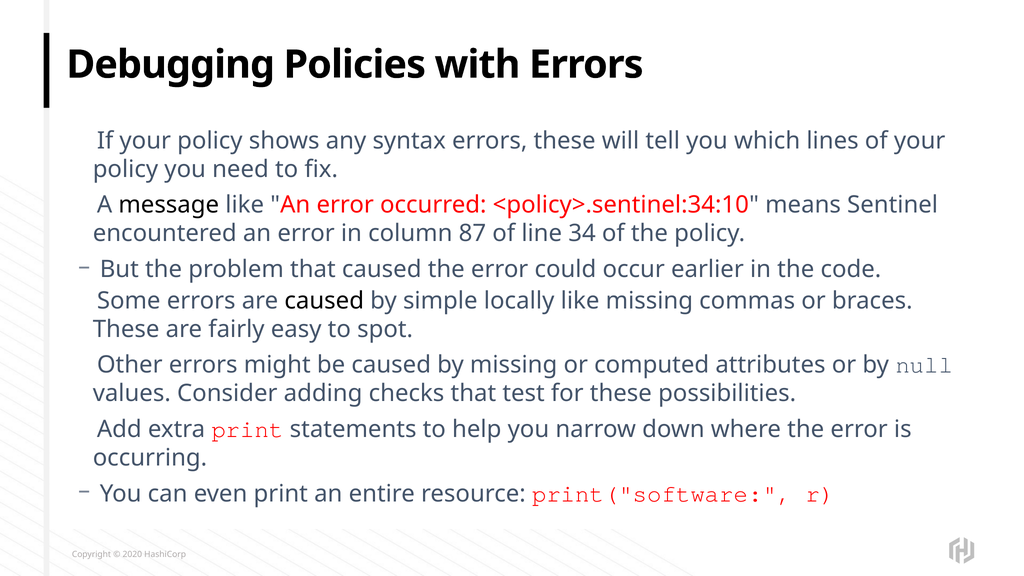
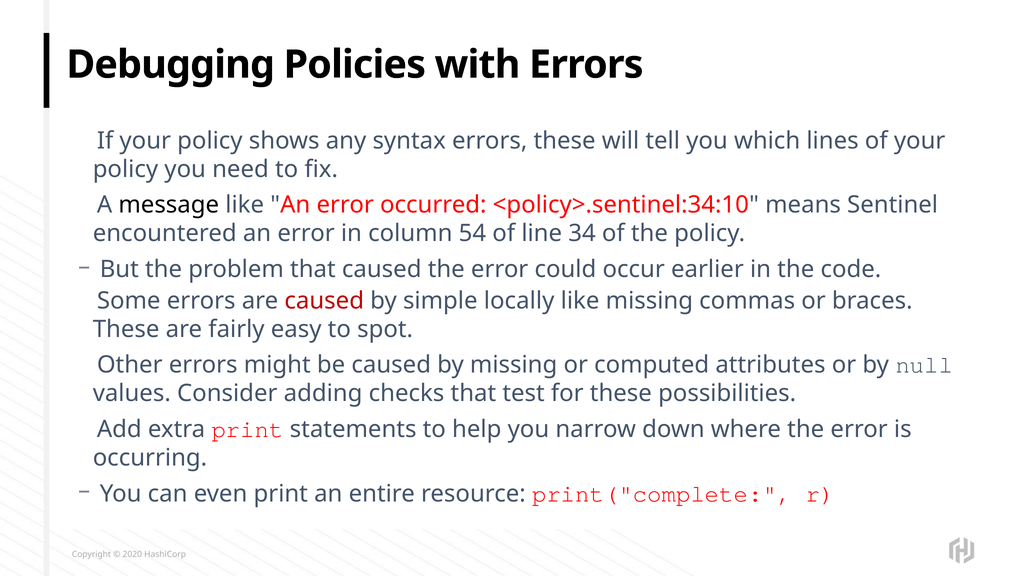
87: 87 -> 54
caused at (324, 301) colour: black -> red
print("software: print("software -> print("complete
